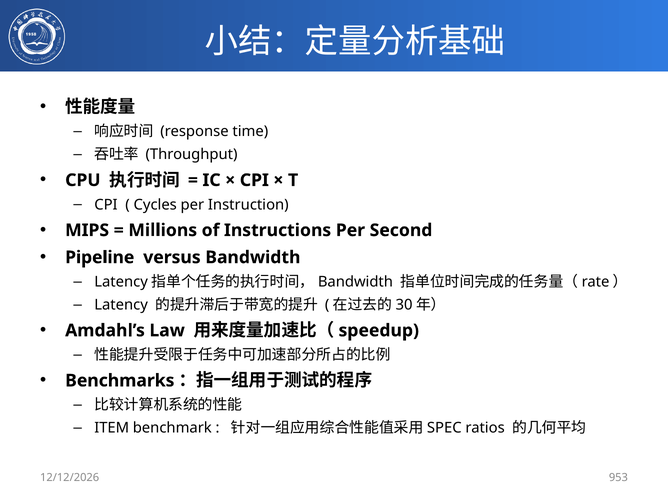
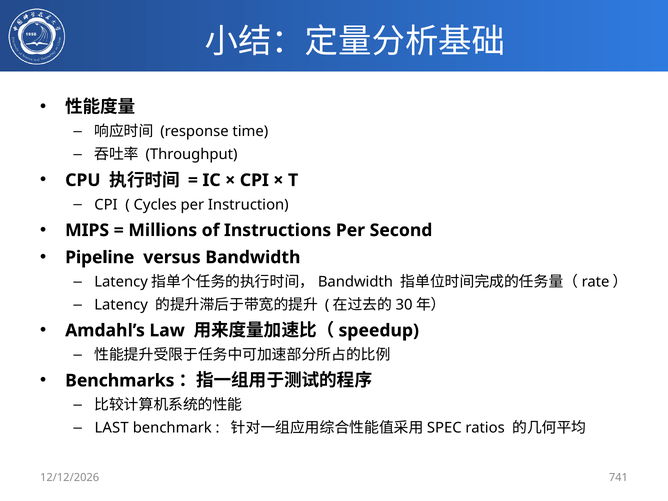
ITEM: ITEM -> LAST
953: 953 -> 741
